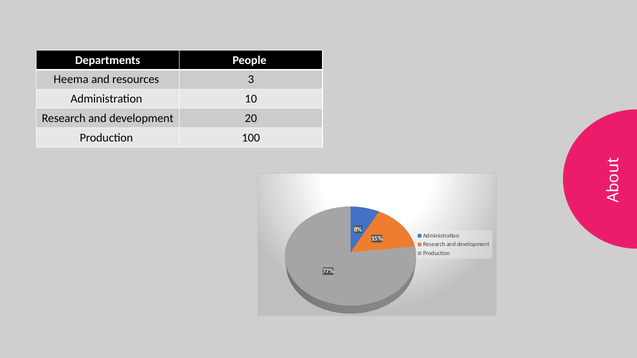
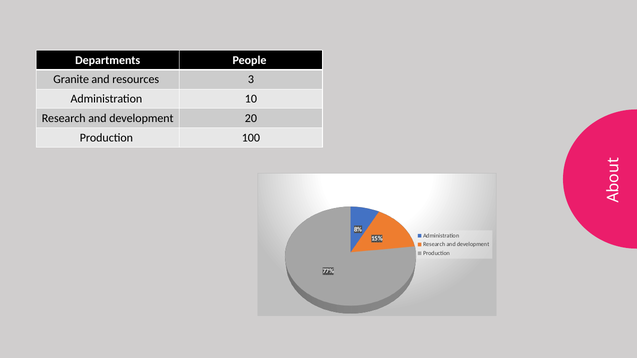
Heema: Heema -> Granite
